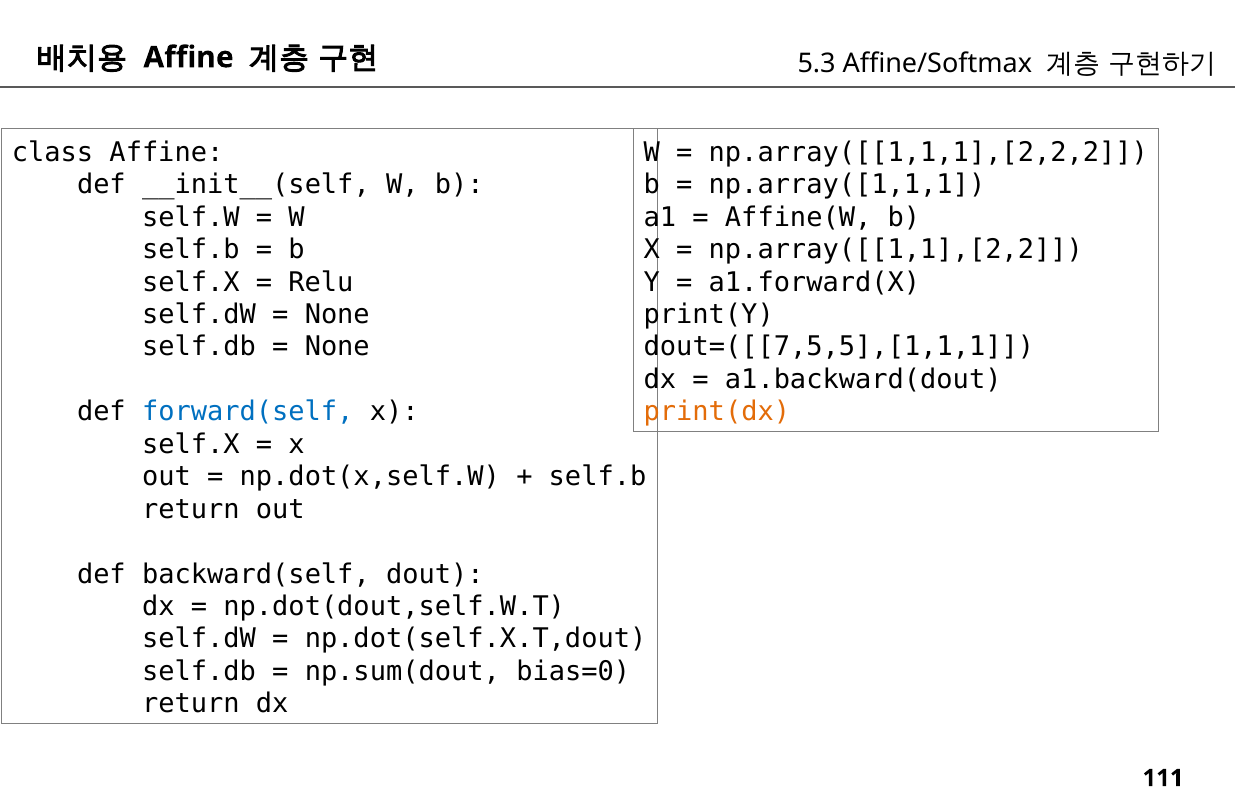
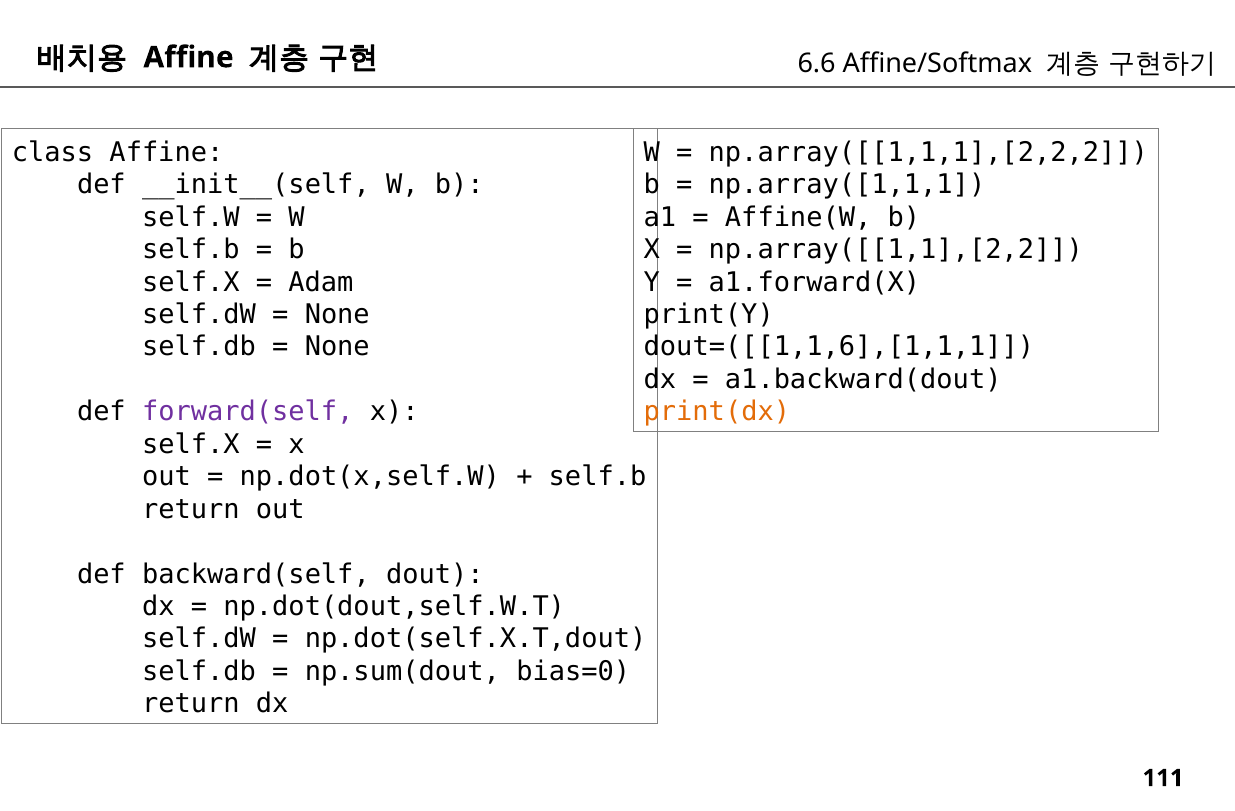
5.3: 5.3 -> 6.6
Relu: Relu -> Adam
dout=([[7,5,5],[1,1,1: dout=([[7,5,5],[1,1,1 -> dout=([[1,1,6],[1,1,1
forward(self colour: blue -> purple
